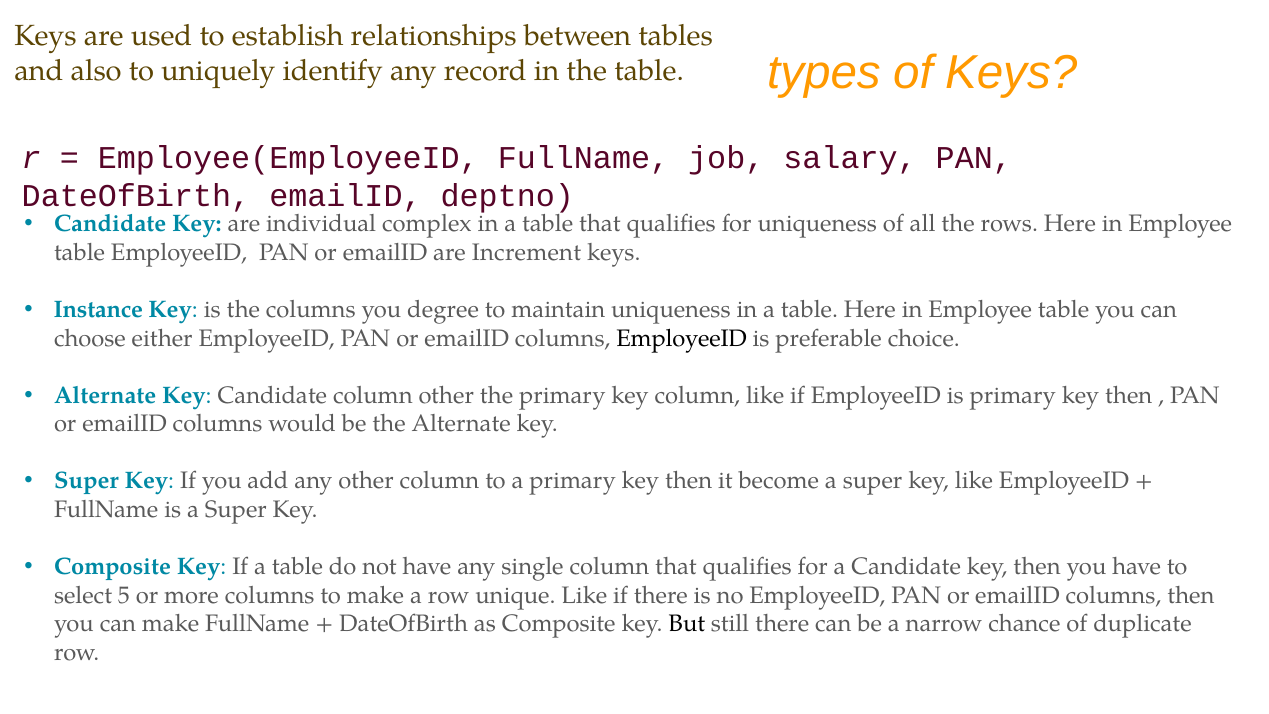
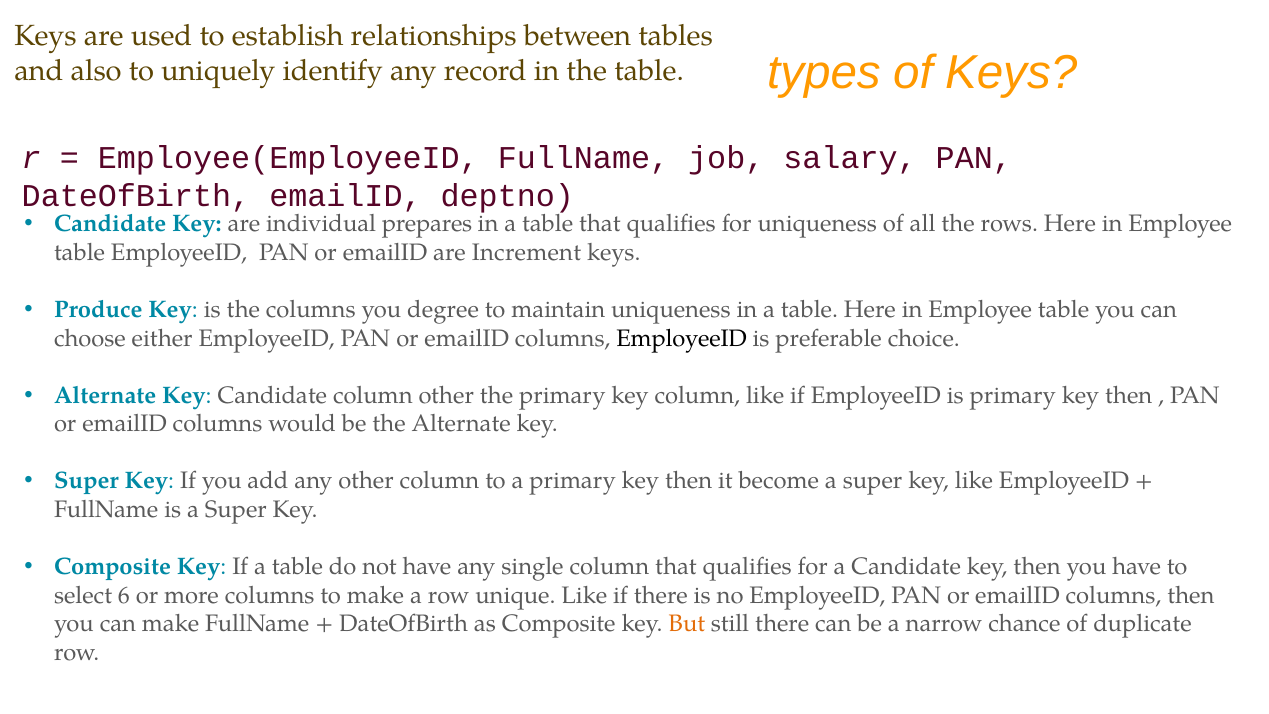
complex: complex -> prepares
Instance: Instance -> Produce
5: 5 -> 6
But colour: black -> orange
